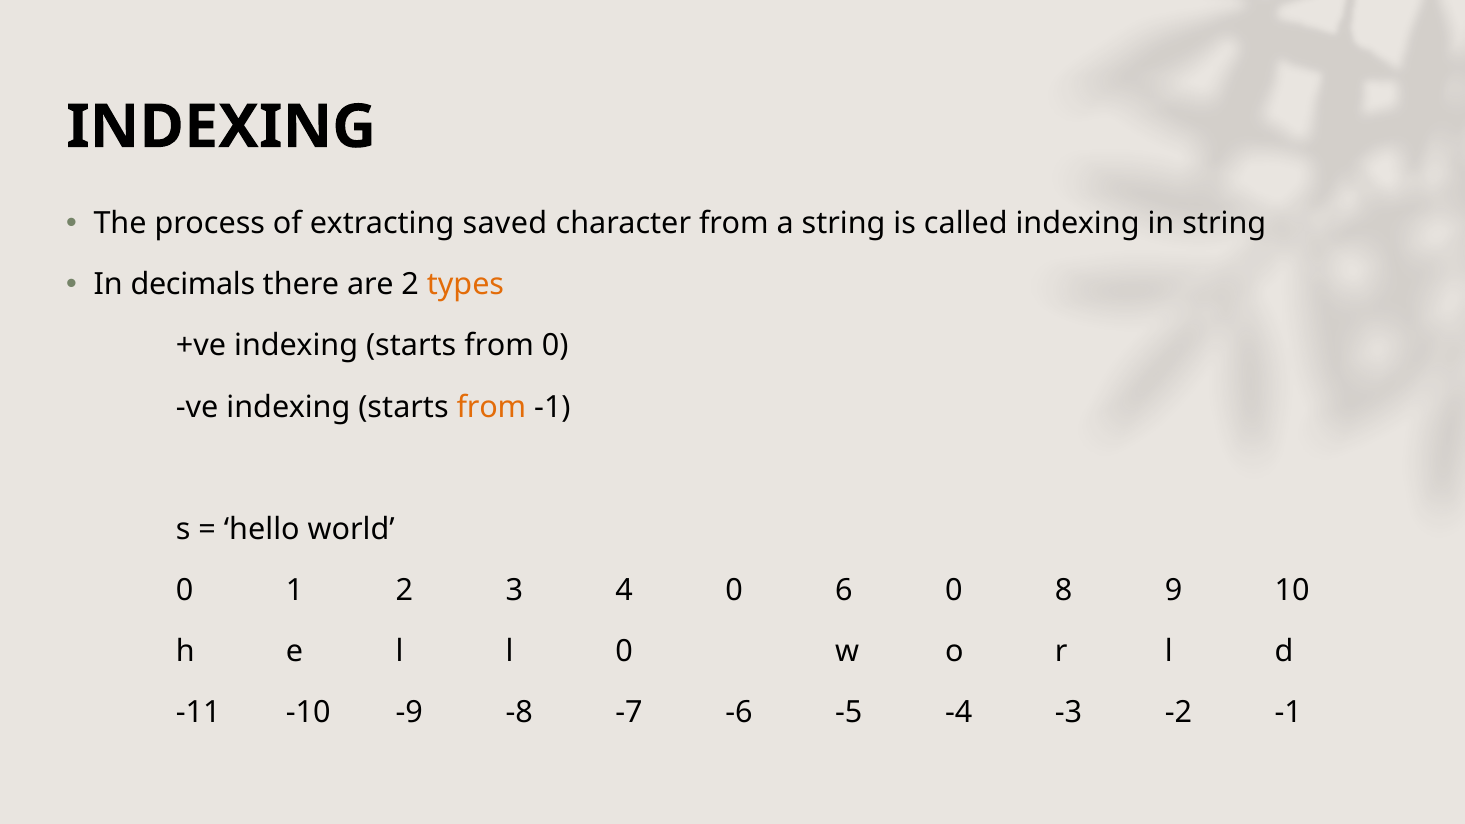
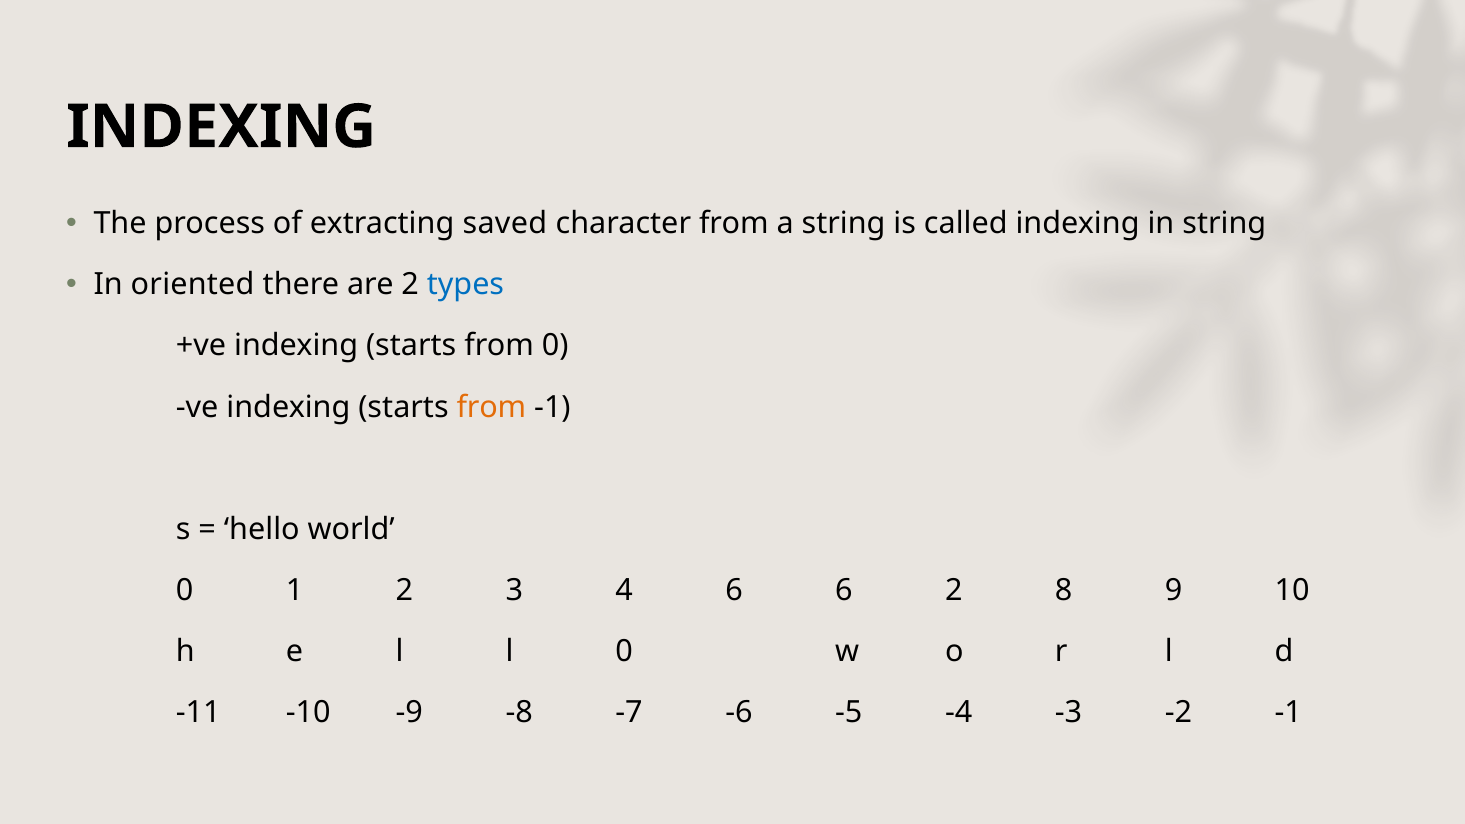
decimals: decimals -> oriented
types colour: orange -> blue
4 0: 0 -> 6
6 0: 0 -> 2
